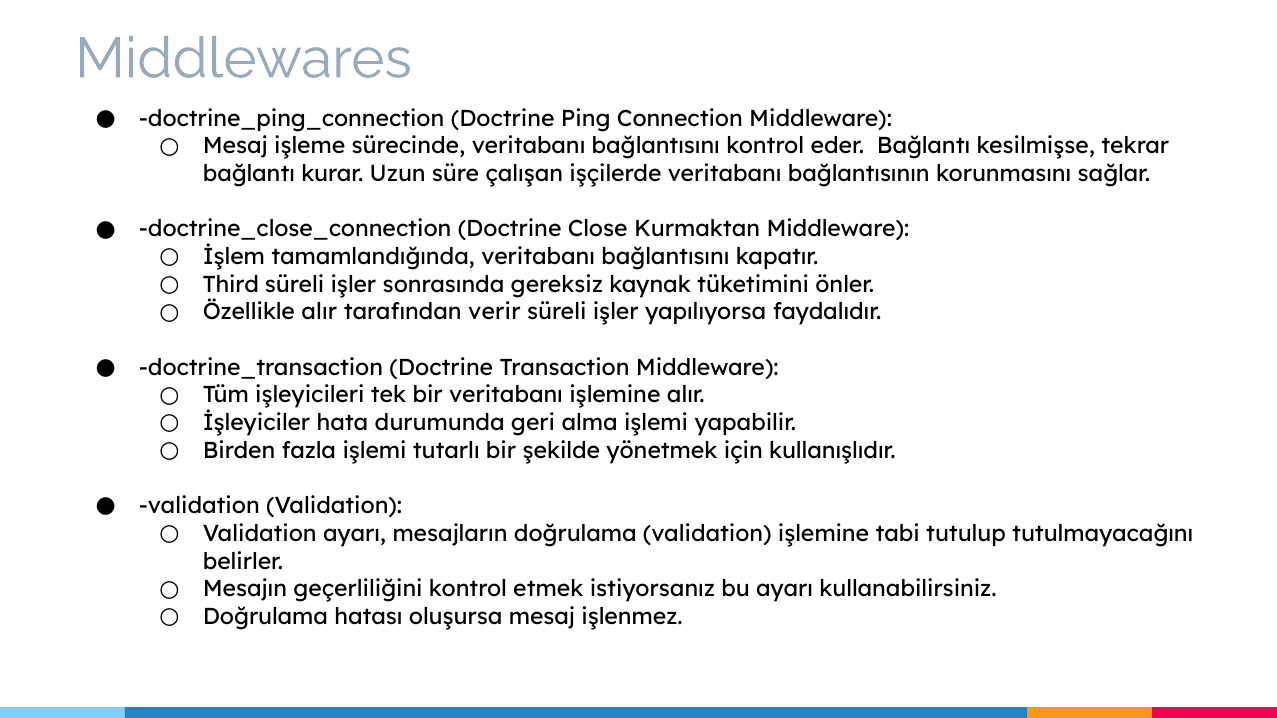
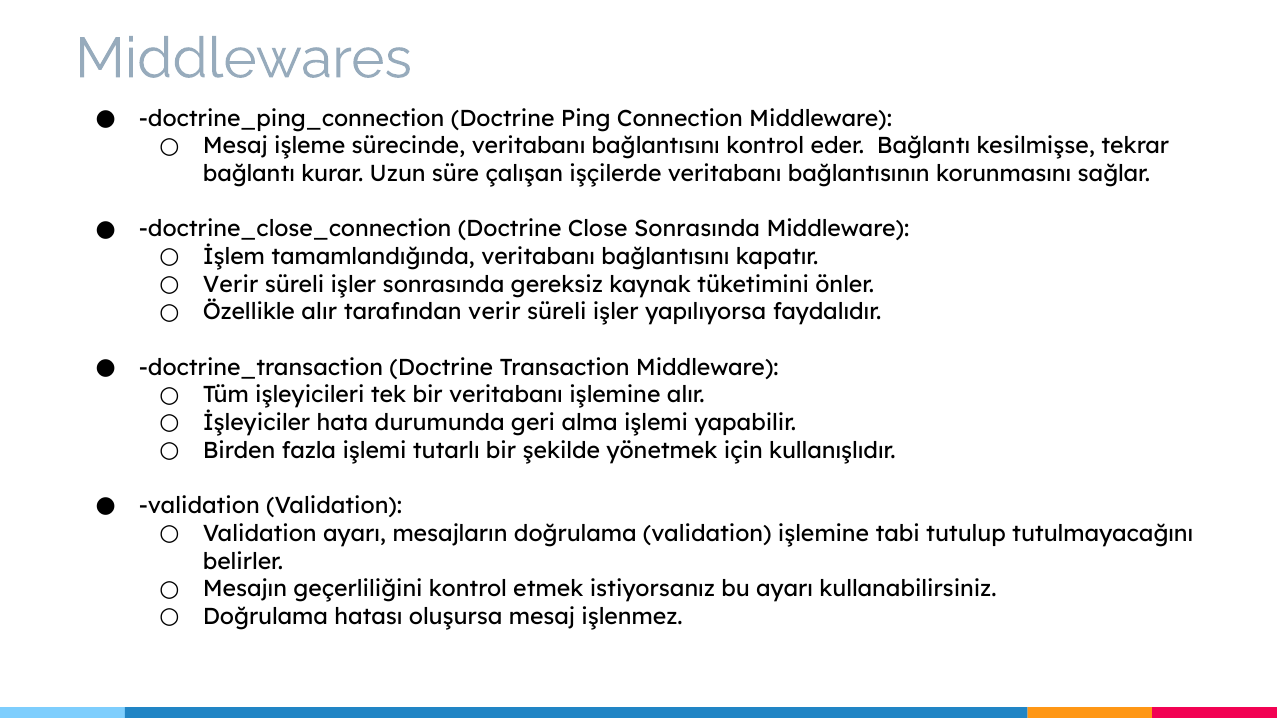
Close Kurmaktan: Kurmaktan -> Sonrasında
Third at (231, 285): Third -> Verir
